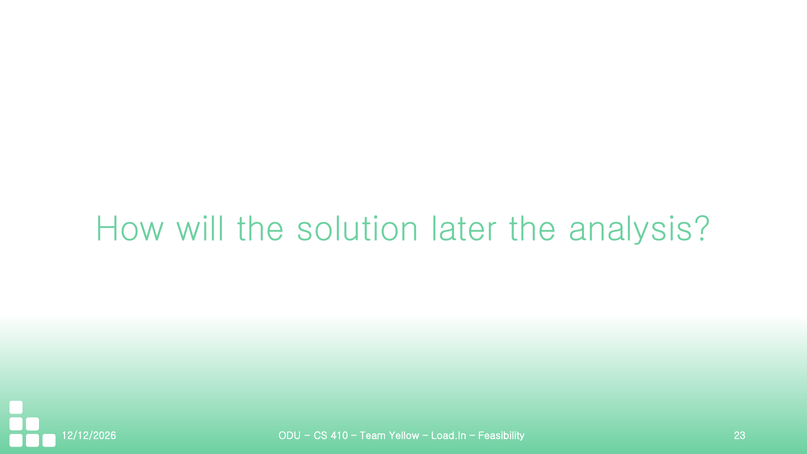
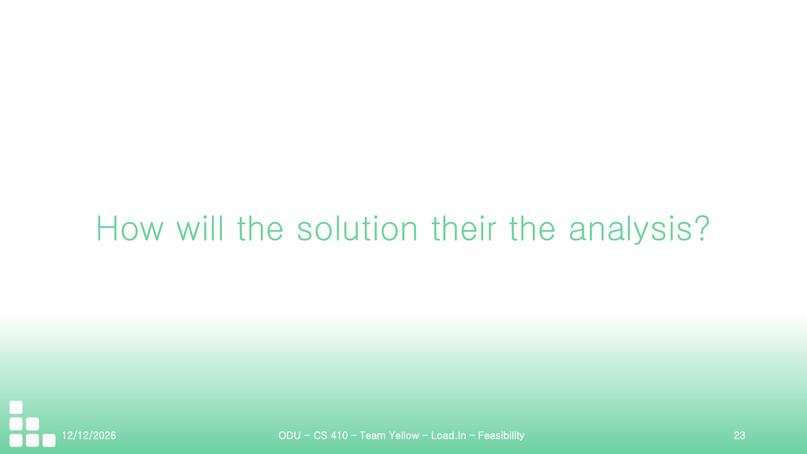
later: later -> their
